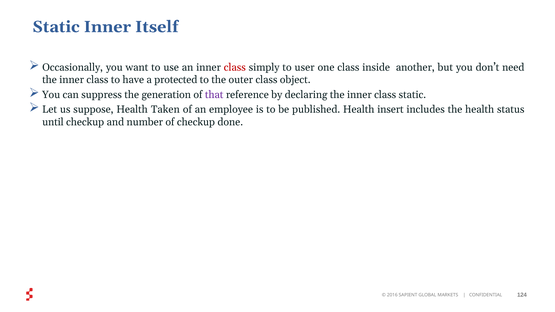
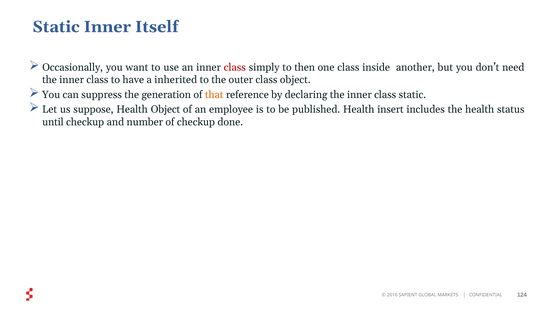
user: user -> then
protected: protected -> inherited
that colour: purple -> orange
Health Taken: Taken -> Object
